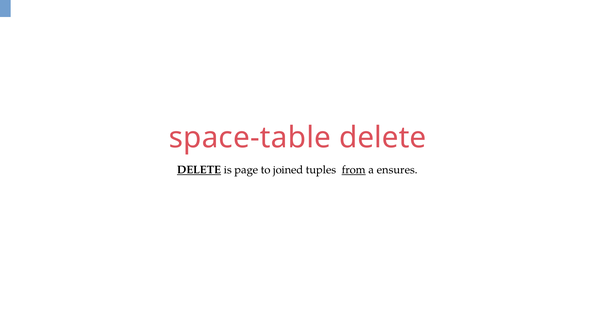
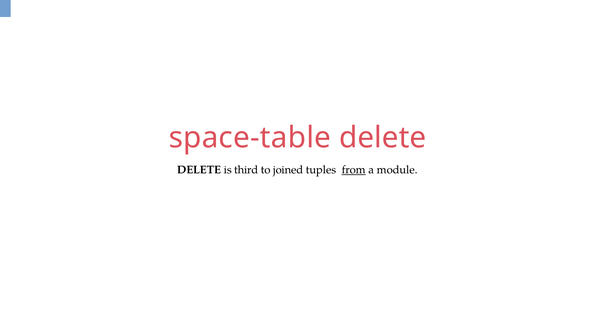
DELETE at (199, 170) underline: present -> none
page: page -> third
ensures: ensures -> module
